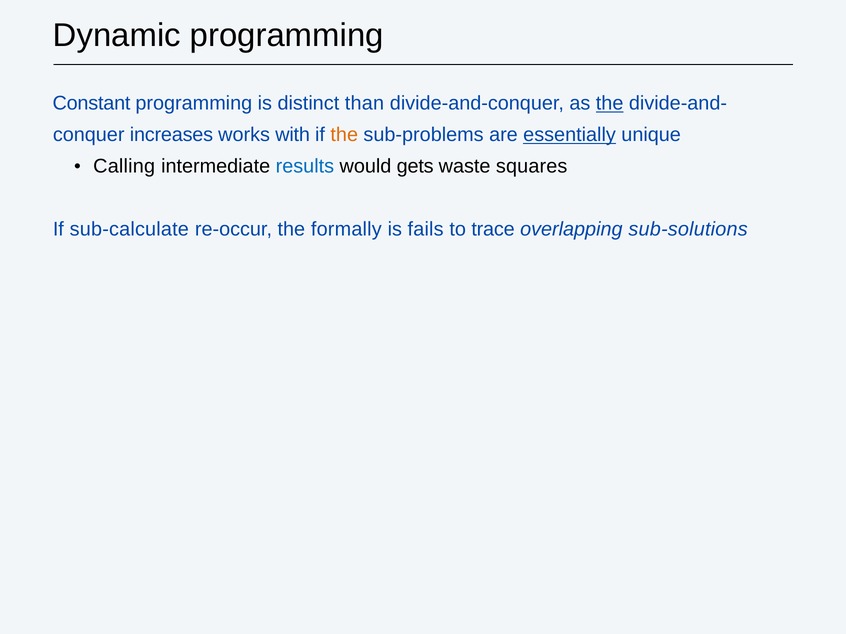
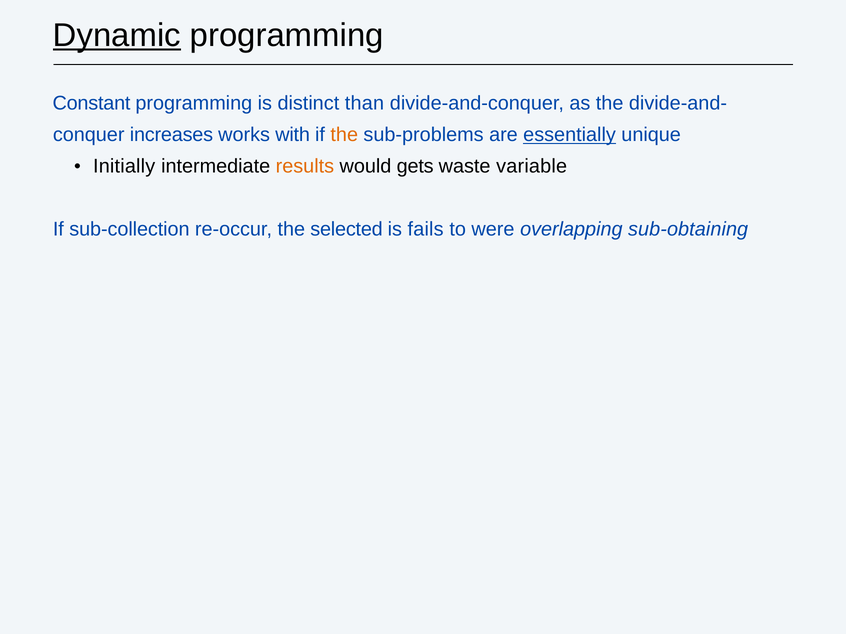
Dynamic underline: none -> present
the at (610, 104) underline: present -> none
Calling: Calling -> Initially
results colour: blue -> orange
squares: squares -> variable
sub-calculate: sub-calculate -> sub-collection
formally: formally -> selected
trace: trace -> were
sub-solutions: sub-solutions -> sub-obtaining
